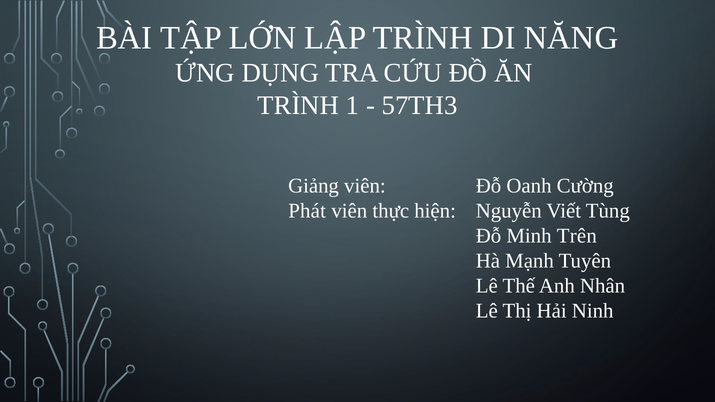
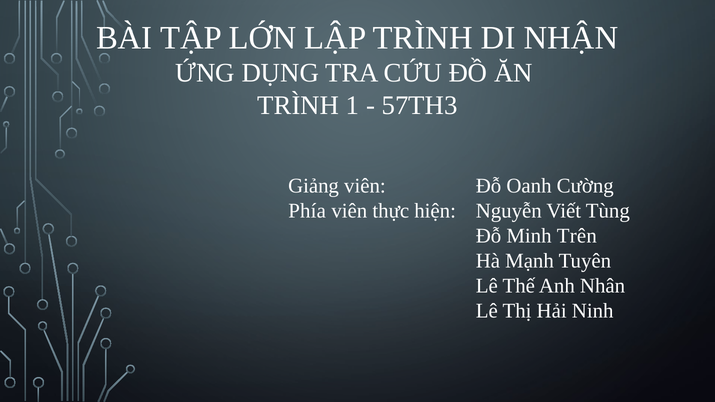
NĂNG: NĂNG -> NHẬN
Phát: Phát -> Phía
